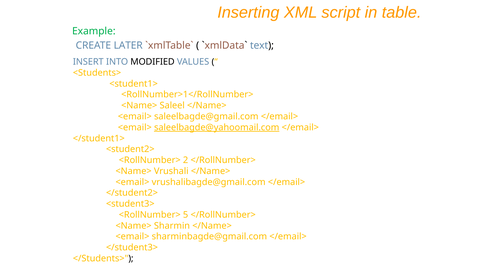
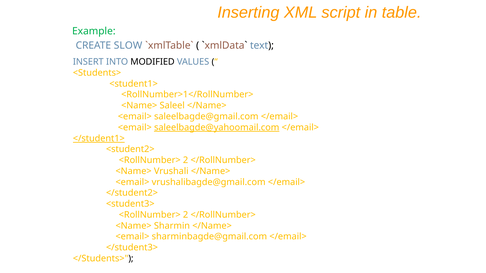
LATER: LATER -> SLOW
</student1> underline: none -> present
5 at (186, 215): 5 -> 2
